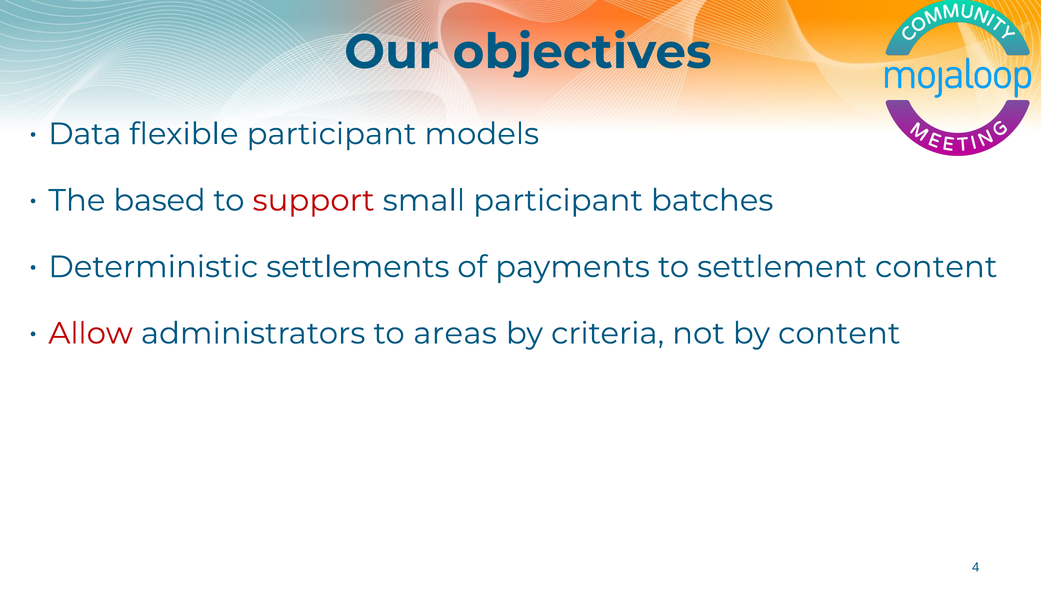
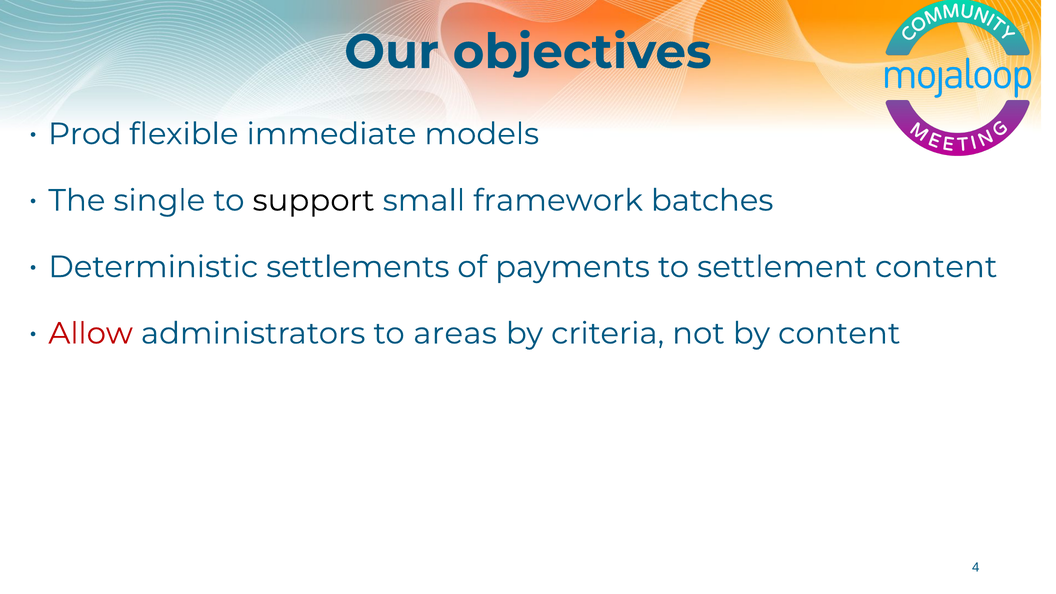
Data: Data -> Prod
flexible participant: participant -> immediate
based: based -> single
support colour: red -> black
small participant: participant -> framework
